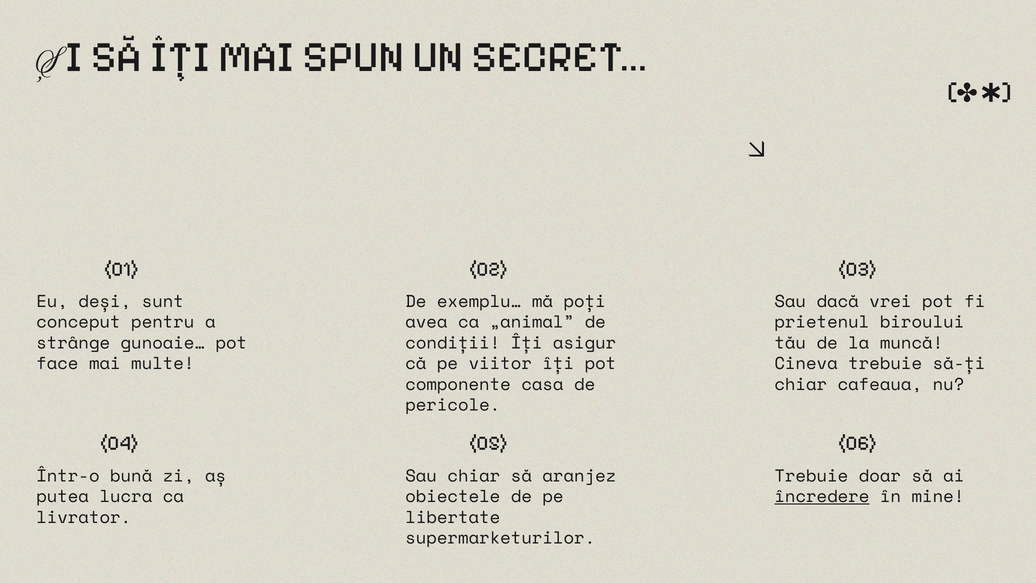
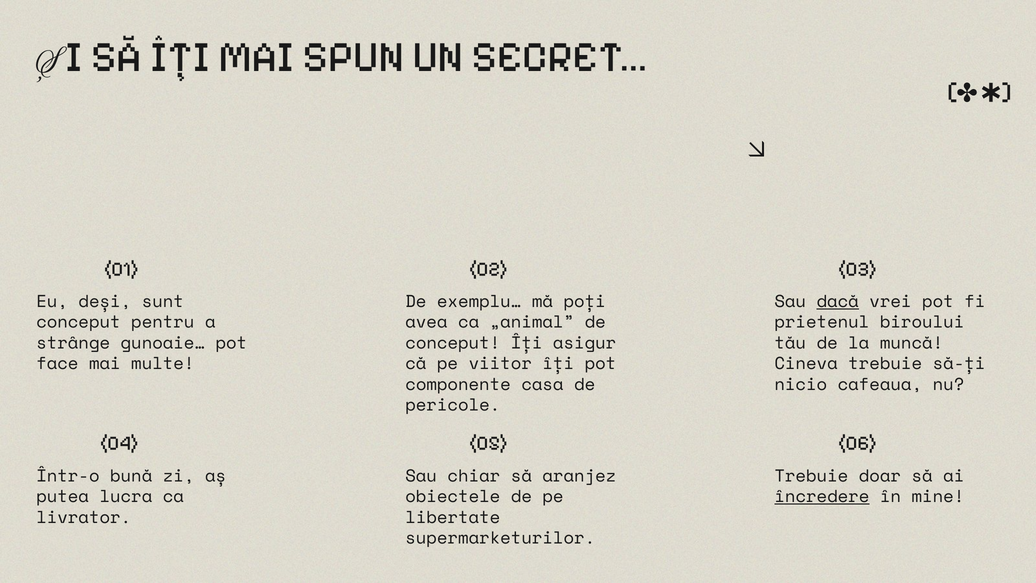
dacă underline: none -> present
condiții at (453, 343): condiții -> conceput
chiar at (801, 384): chiar -> nicio
